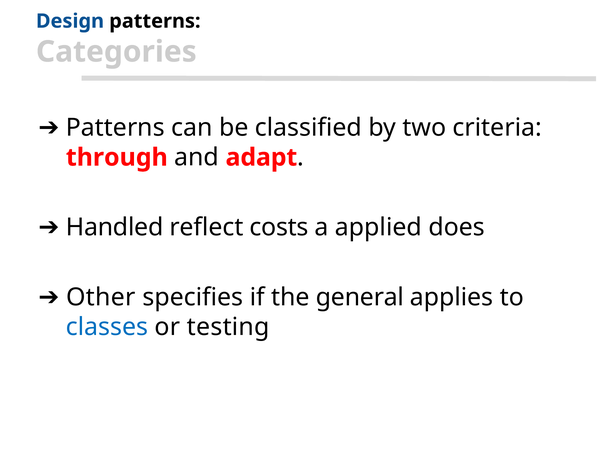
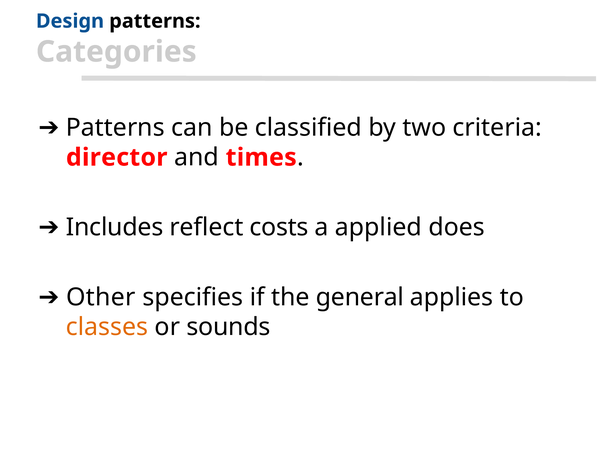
through: through -> director
adapt: adapt -> times
Handled: Handled -> Includes
classes colour: blue -> orange
testing: testing -> sounds
